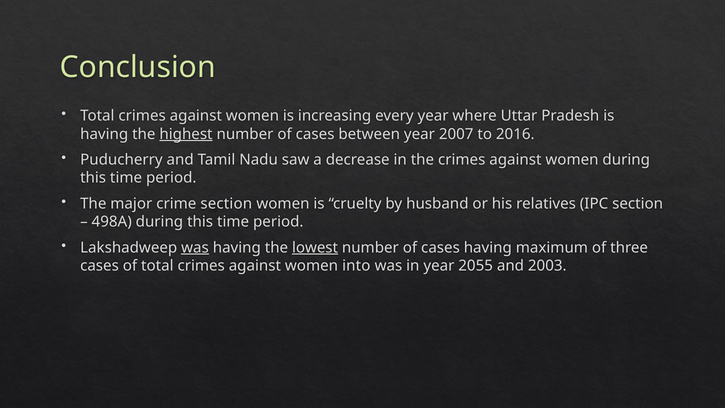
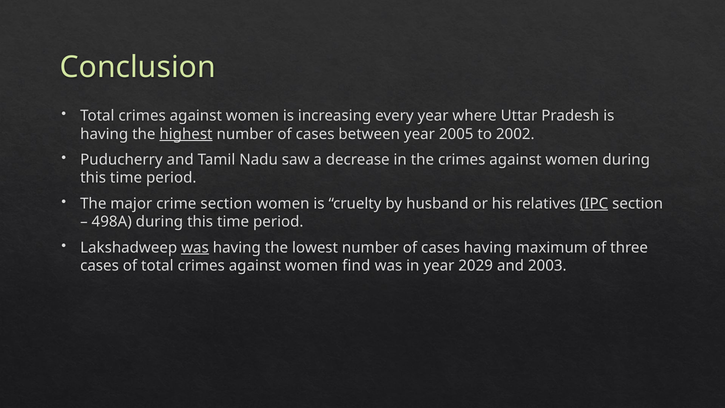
2007: 2007 -> 2005
2016: 2016 -> 2002
IPC underline: none -> present
lowest underline: present -> none
into: into -> find
2055: 2055 -> 2029
